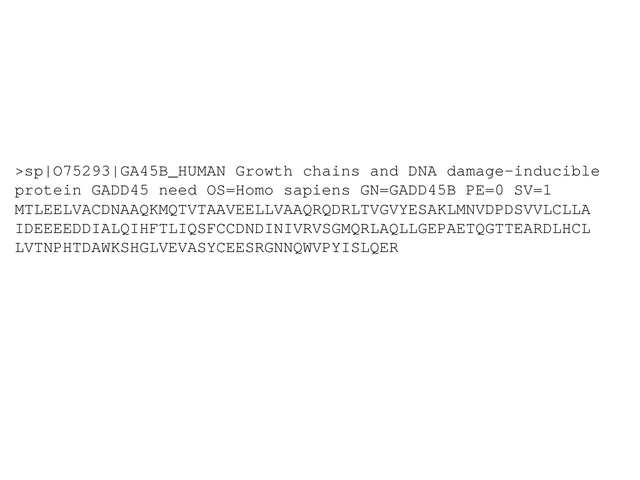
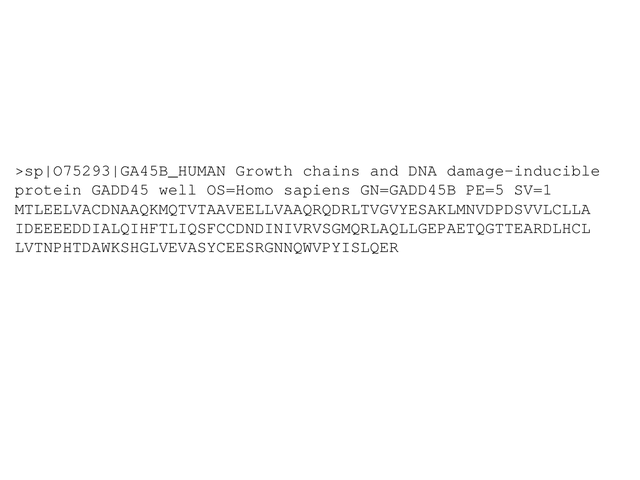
need: need -> well
PE=0: PE=0 -> PE=5
